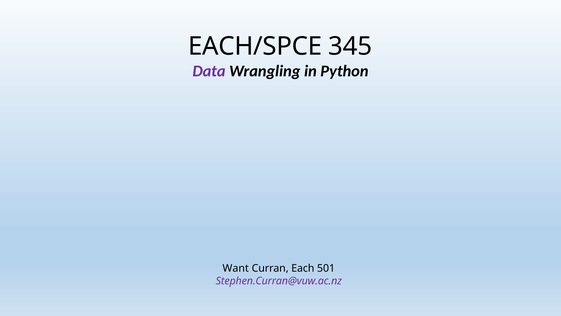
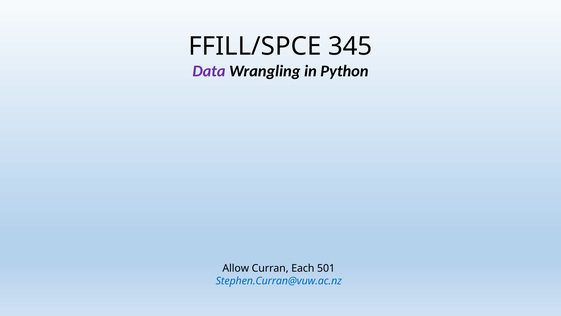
EACH/SPCE: EACH/SPCE -> FFILL/SPCE
Want: Want -> Allow
Stephen.Curran@vuw.ac.nz colour: purple -> blue
